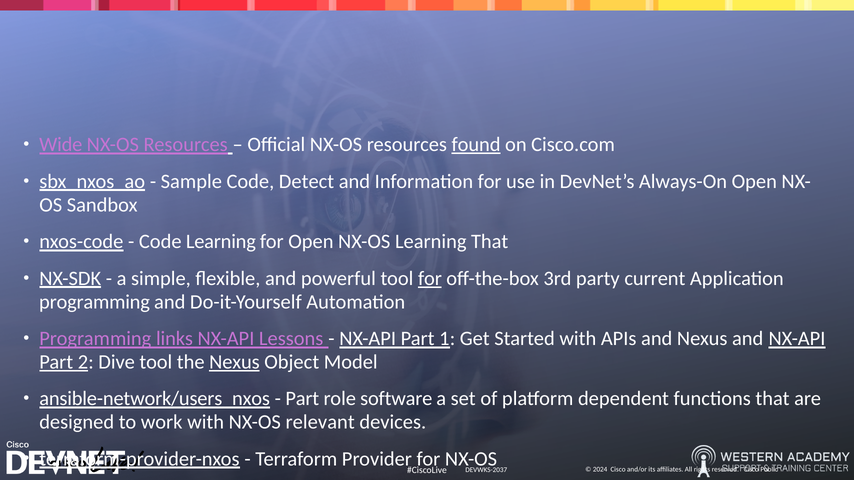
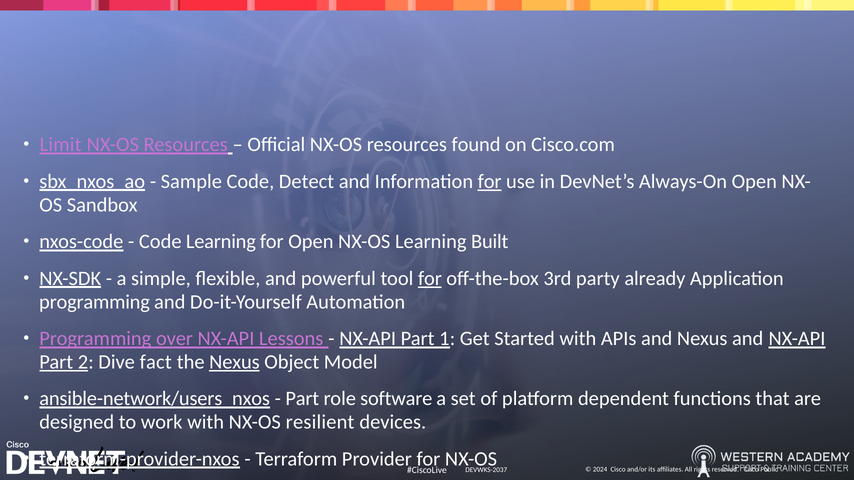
Wide: Wide -> Limit
found underline: present -> none
for at (490, 182) underline: none -> present
Learning That: That -> Built
current: current -> already
links: links -> over
Dive tool: tool -> fact
relevant: relevant -> resilient
